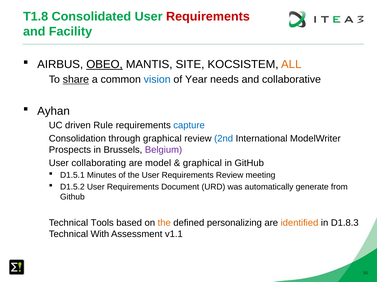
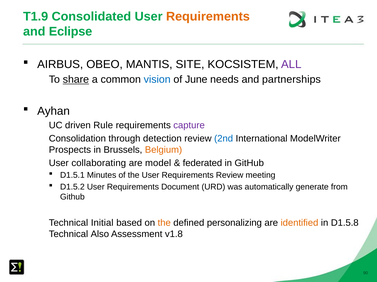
T1.8: T1.8 -> T1.9
Requirements at (208, 16) colour: red -> orange
Facility: Facility -> Eclipse
OBEO underline: present -> none
ALL colour: orange -> purple
Year: Year -> June
collaborative: collaborative -> partnerships
capture colour: blue -> purple
through graphical: graphical -> detection
Belgium colour: purple -> orange
graphical at (202, 163): graphical -> federated
Tools: Tools -> Initial
D1.8.3: D1.8.3 -> D1.5.8
With: With -> Also
v1.1: v1.1 -> v1.8
